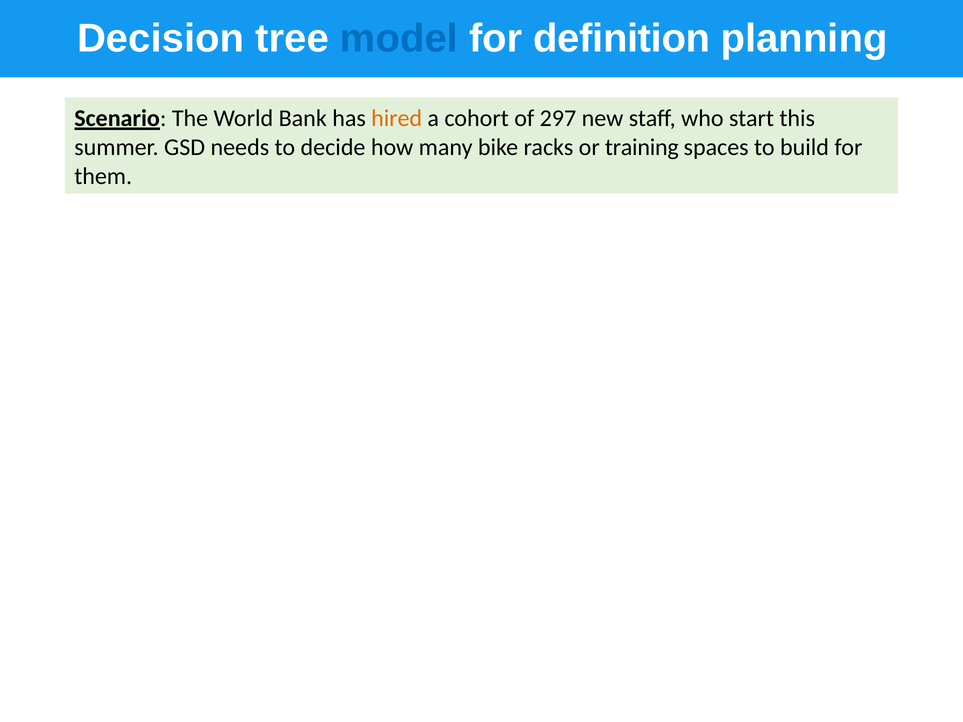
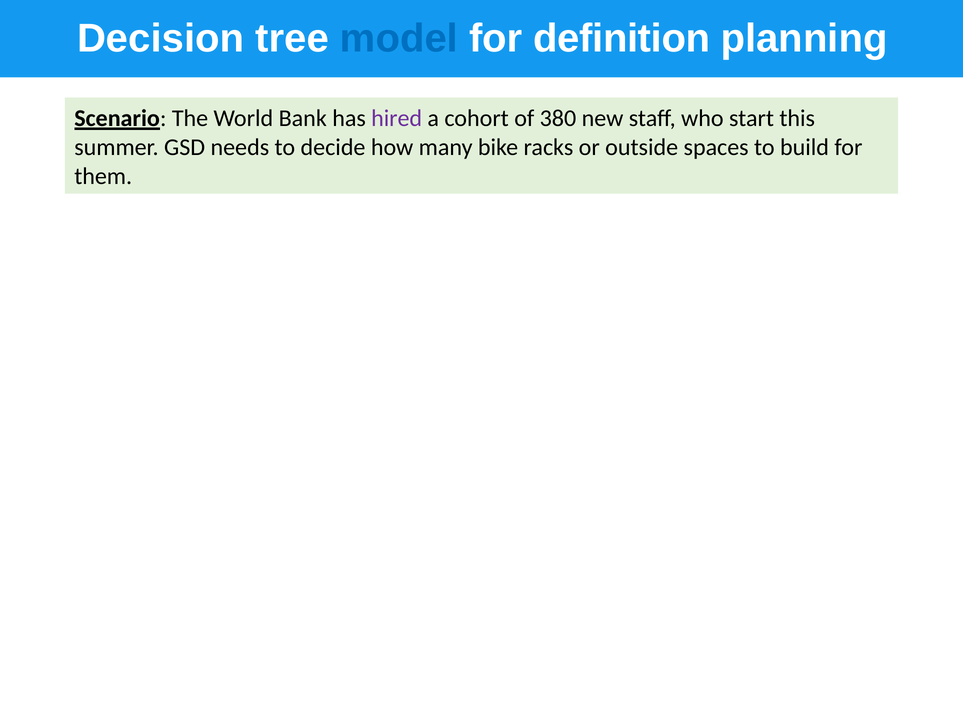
hired colour: orange -> purple
297: 297 -> 380
training: training -> outside
